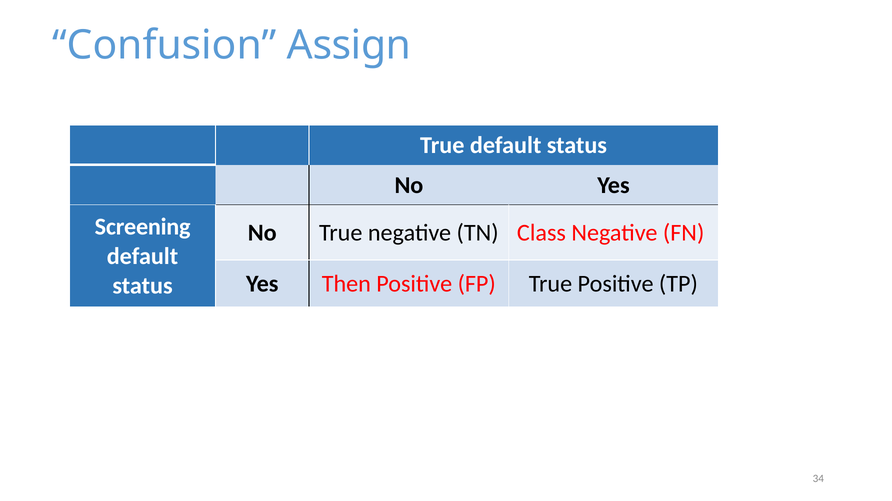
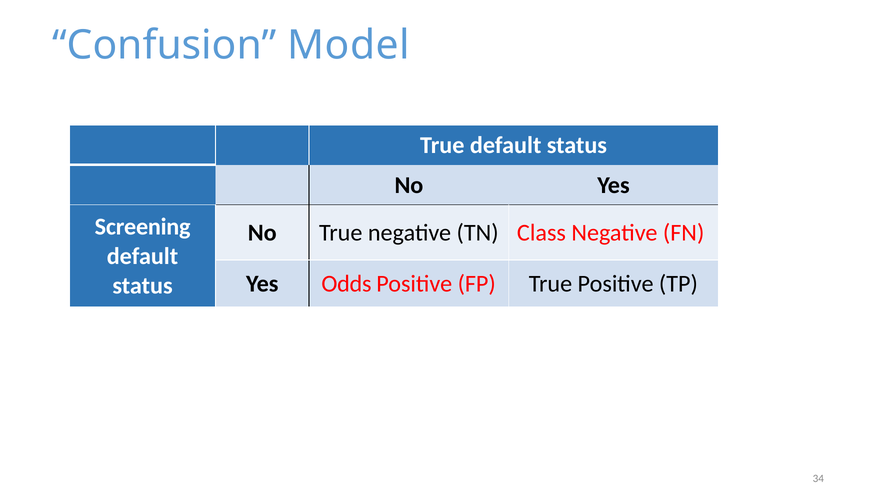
Assign: Assign -> Model
Then: Then -> Odds
